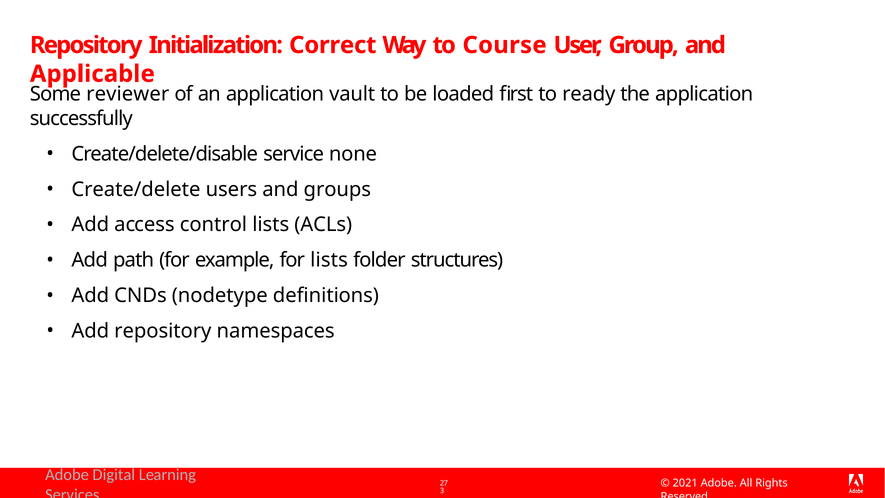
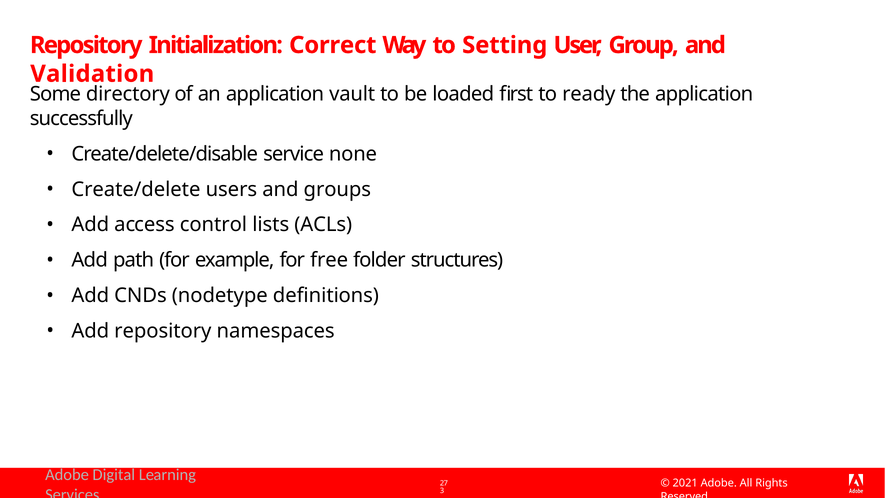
Course: Course -> Setting
Applicable: Applicable -> Validation
reviewer: reviewer -> directory
for lists: lists -> free
